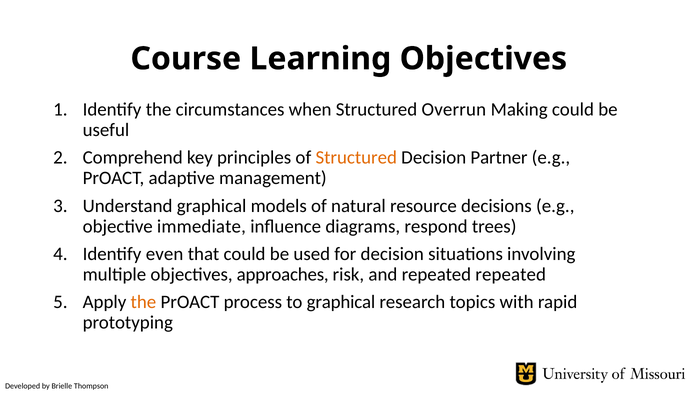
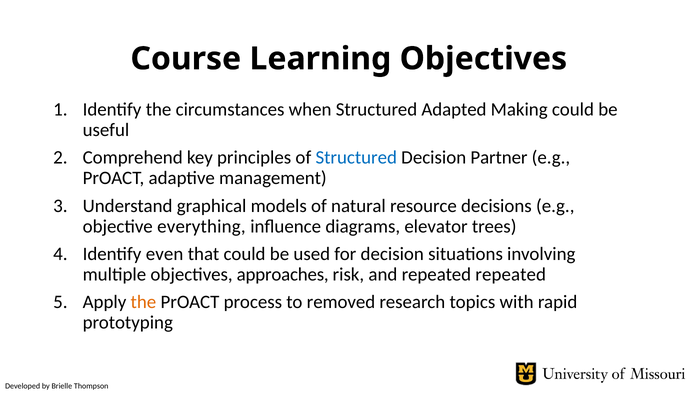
Overrun: Overrun -> Adapted
Structured at (356, 158) colour: orange -> blue
immediate: immediate -> everything
respond: respond -> elevator
to graphical: graphical -> removed
